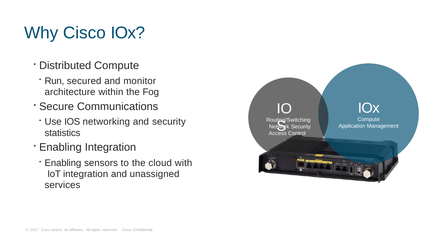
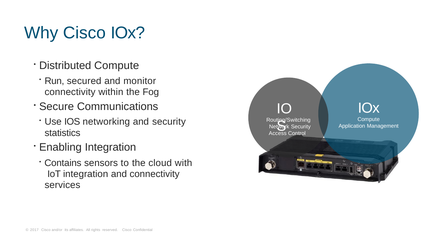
architecture at (70, 92): architecture -> connectivity
Enabling at (63, 163): Enabling -> Contains
and unassigned: unassigned -> connectivity
